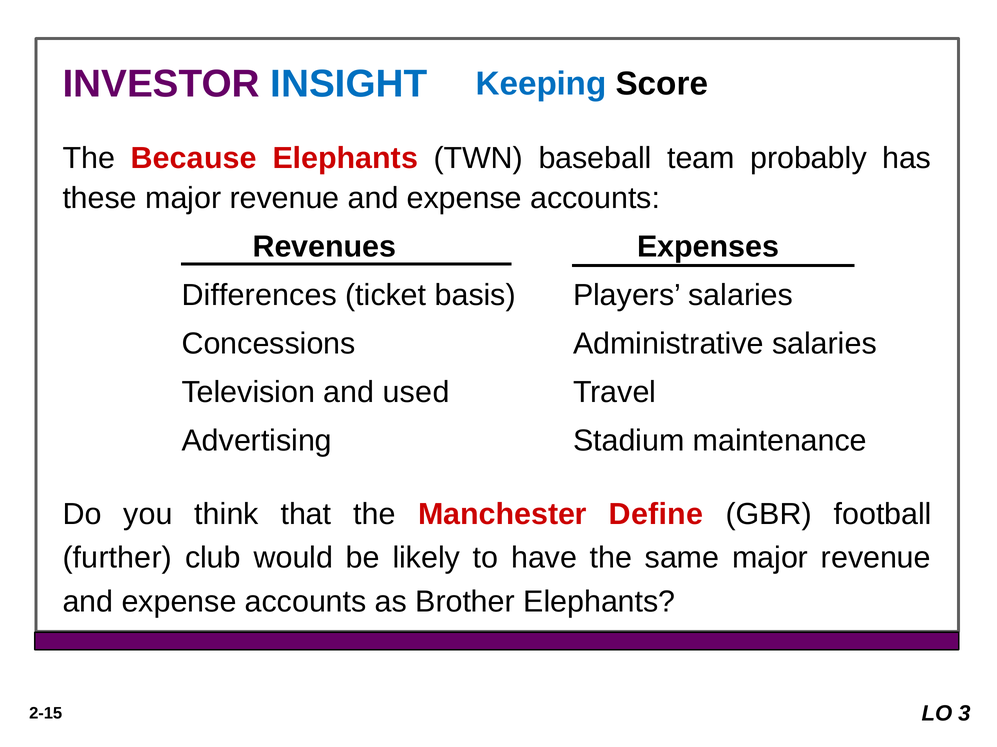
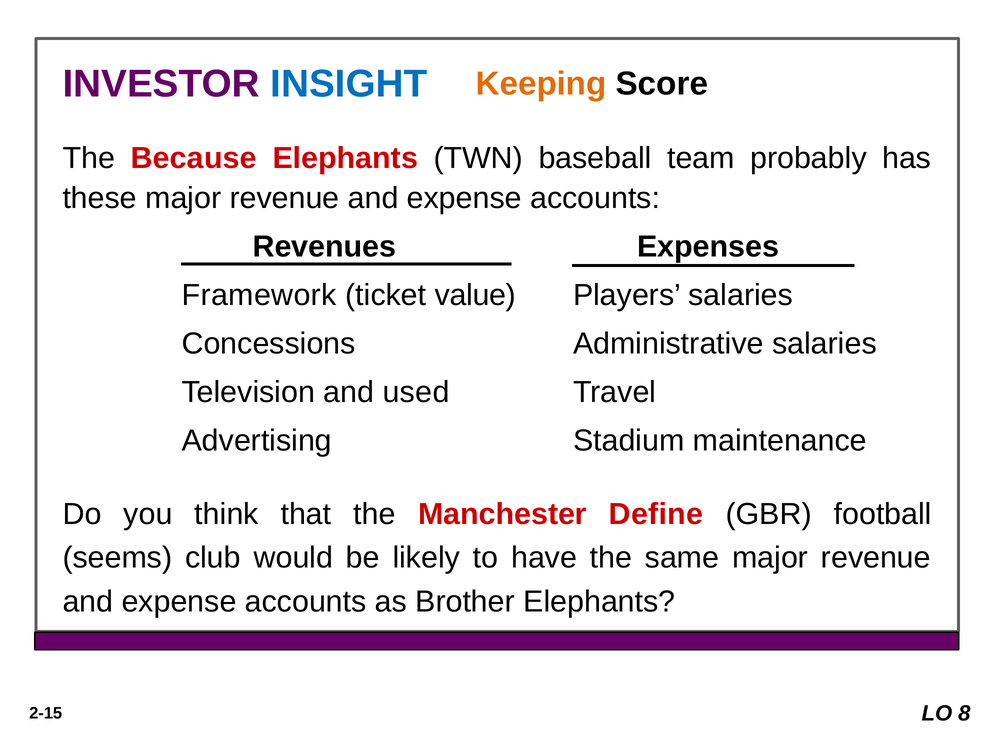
Keeping colour: blue -> orange
Differences: Differences -> Framework
basis: basis -> value
further: further -> seems
3: 3 -> 8
